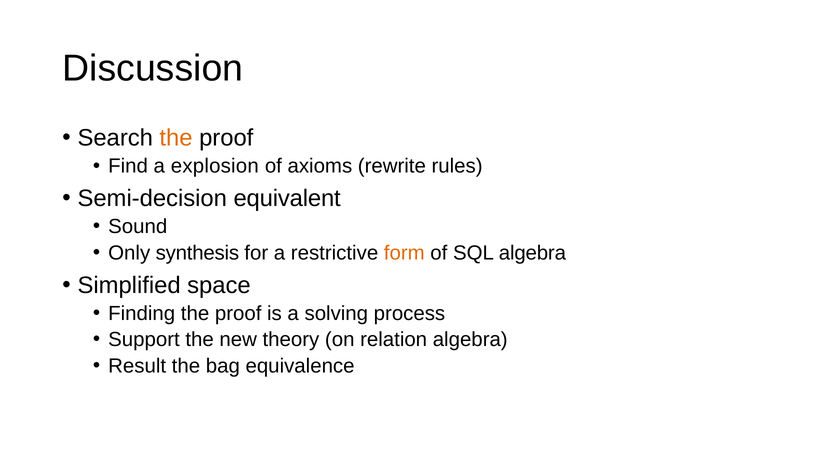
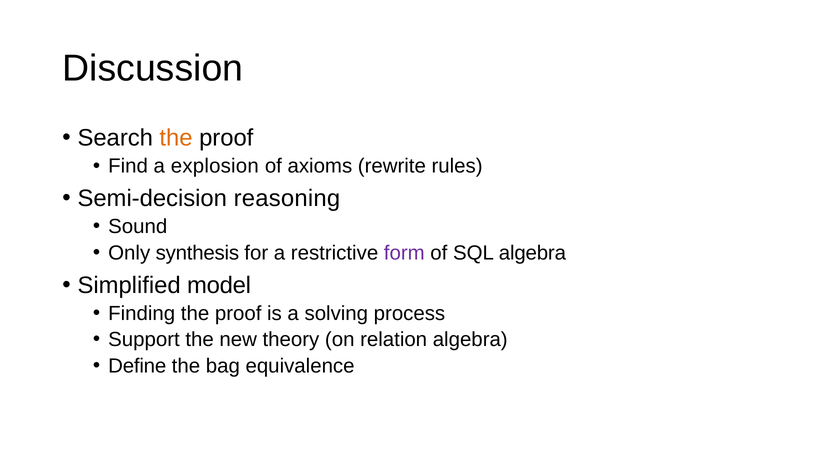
equivalent: equivalent -> reasoning
form colour: orange -> purple
space: space -> model
Result: Result -> Define
